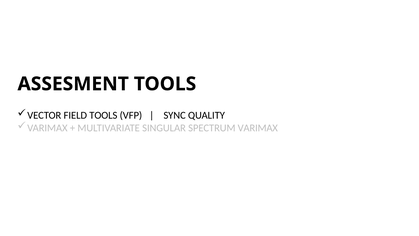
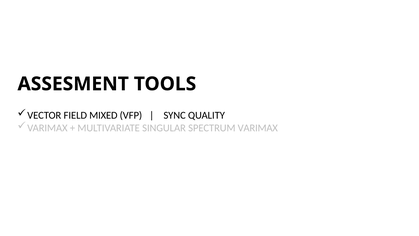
FIELD TOOLS: TOOLS -> MIXED
